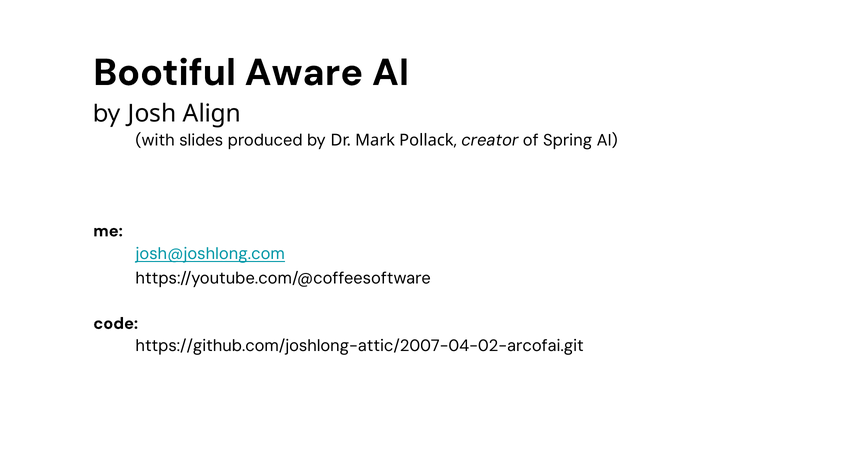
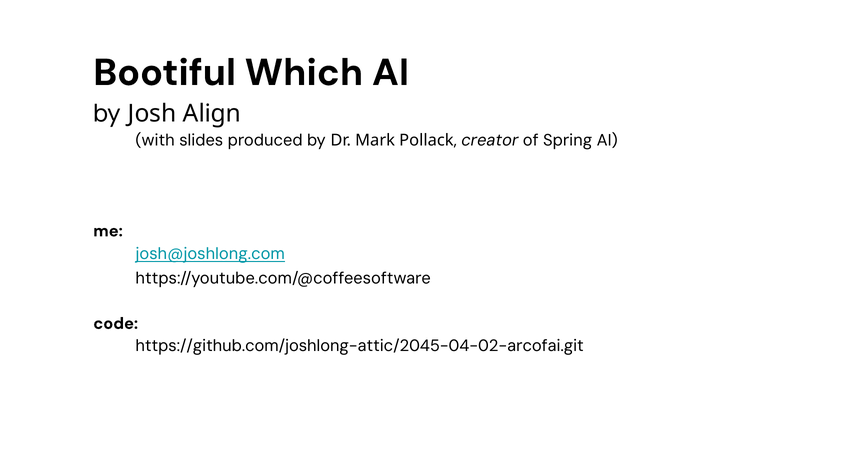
Aware: Aware -> Which
https://github.com/joshlong-attic/2007-04-02-arcofai.git: https://github.com/joshlong-attic/2007-04-02-arcofai.git -> https://github.com/joshlong-attic/2045-04-02-arcofai.git
